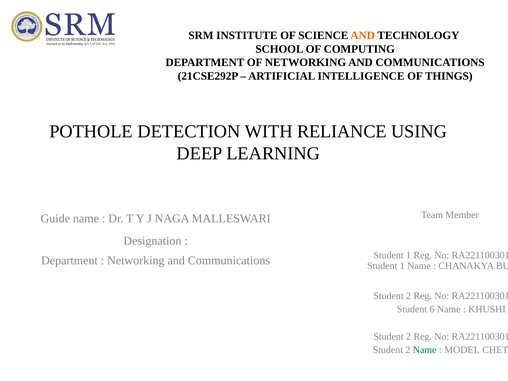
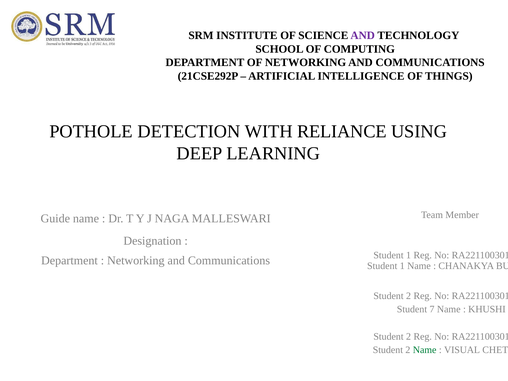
AND at (363, 35) colour: orange -> purple
6: 6 -> 7
MODEL: MODEL -> VISUAL
